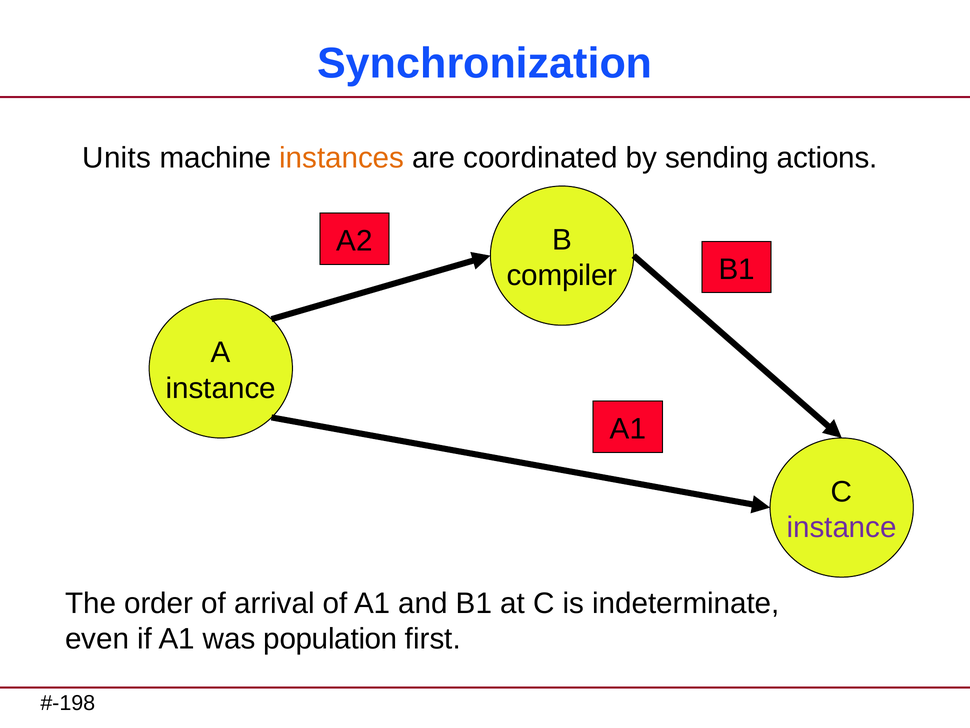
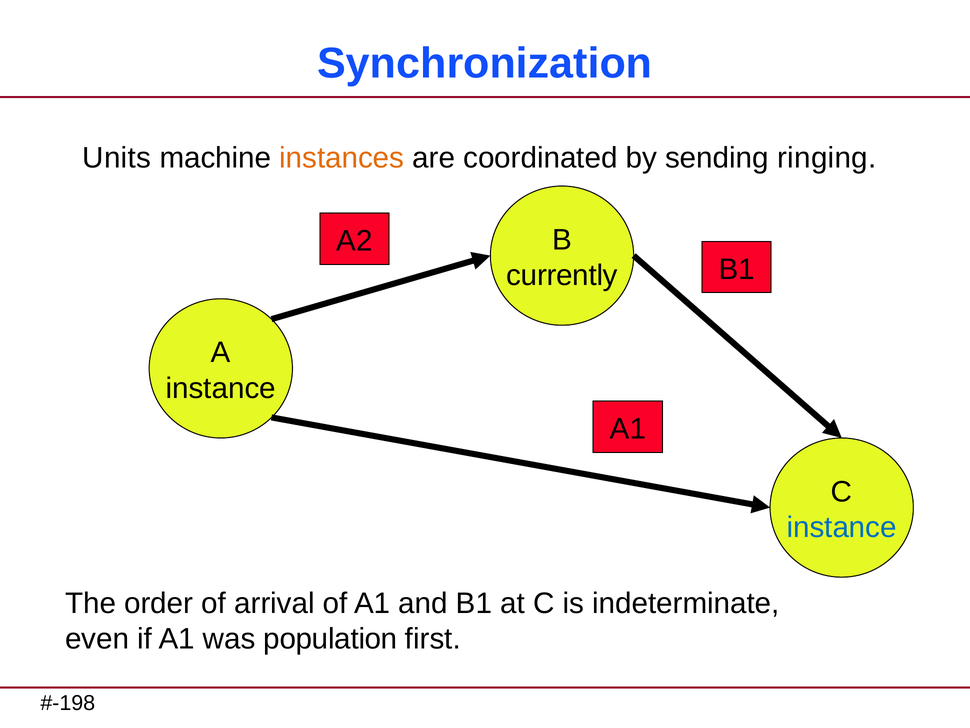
actions: actions -> ringing
compiler: compiler -> currently
instance at (842, 527) colour: purple -> blue
